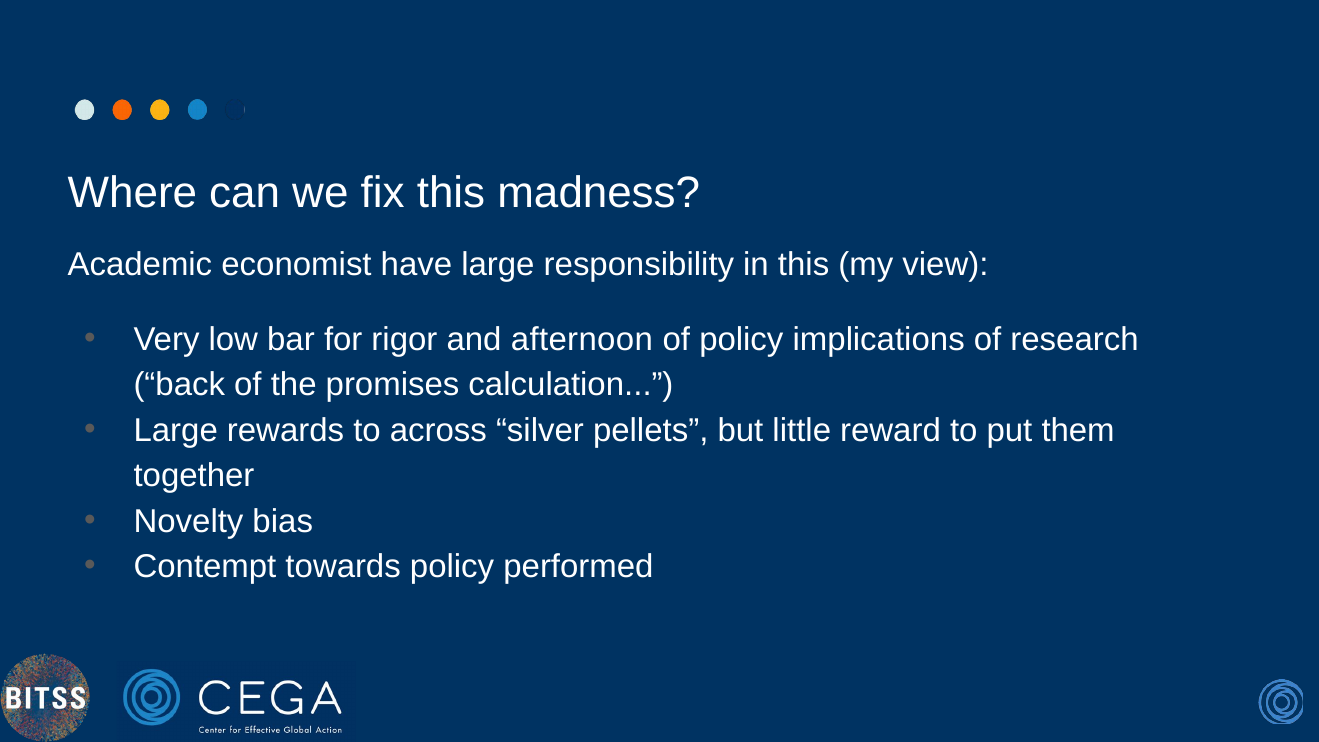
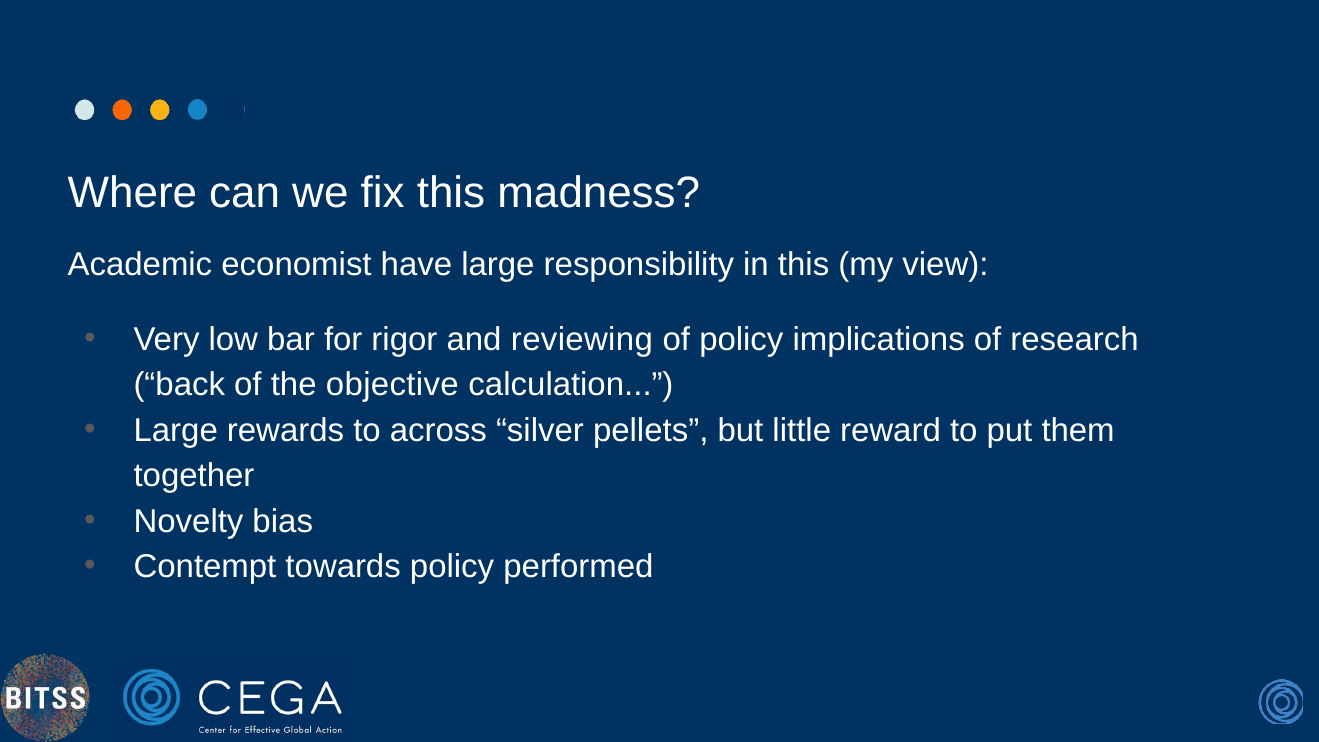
afternoon: afternoon -> reviewing
promises: promises -> objective
